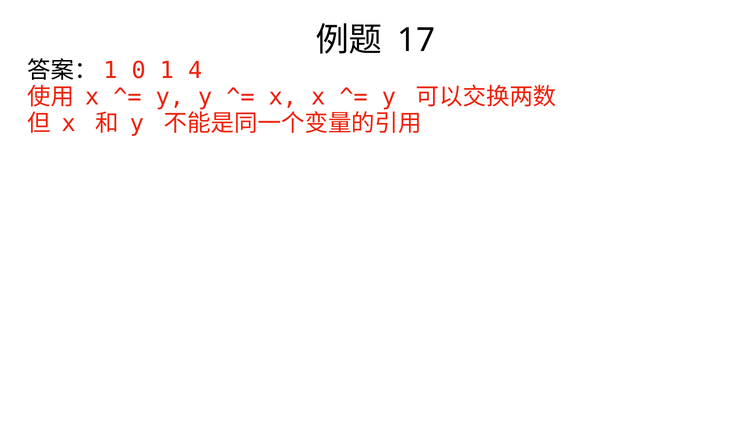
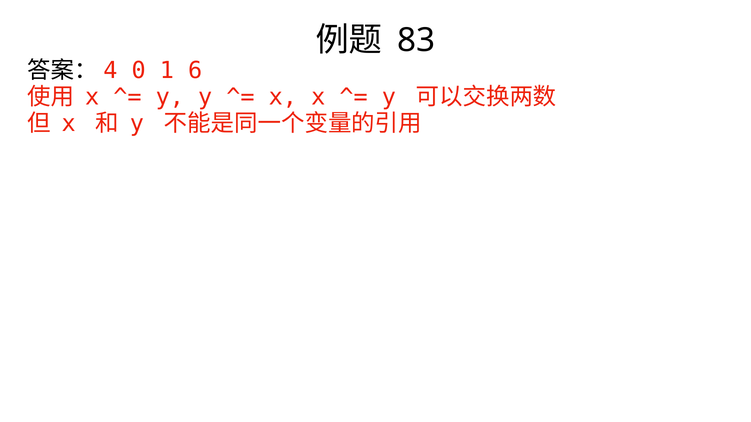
17: 17 -> 83
1 at (110, 70): 1 -> 4
4: 4 -> 6
